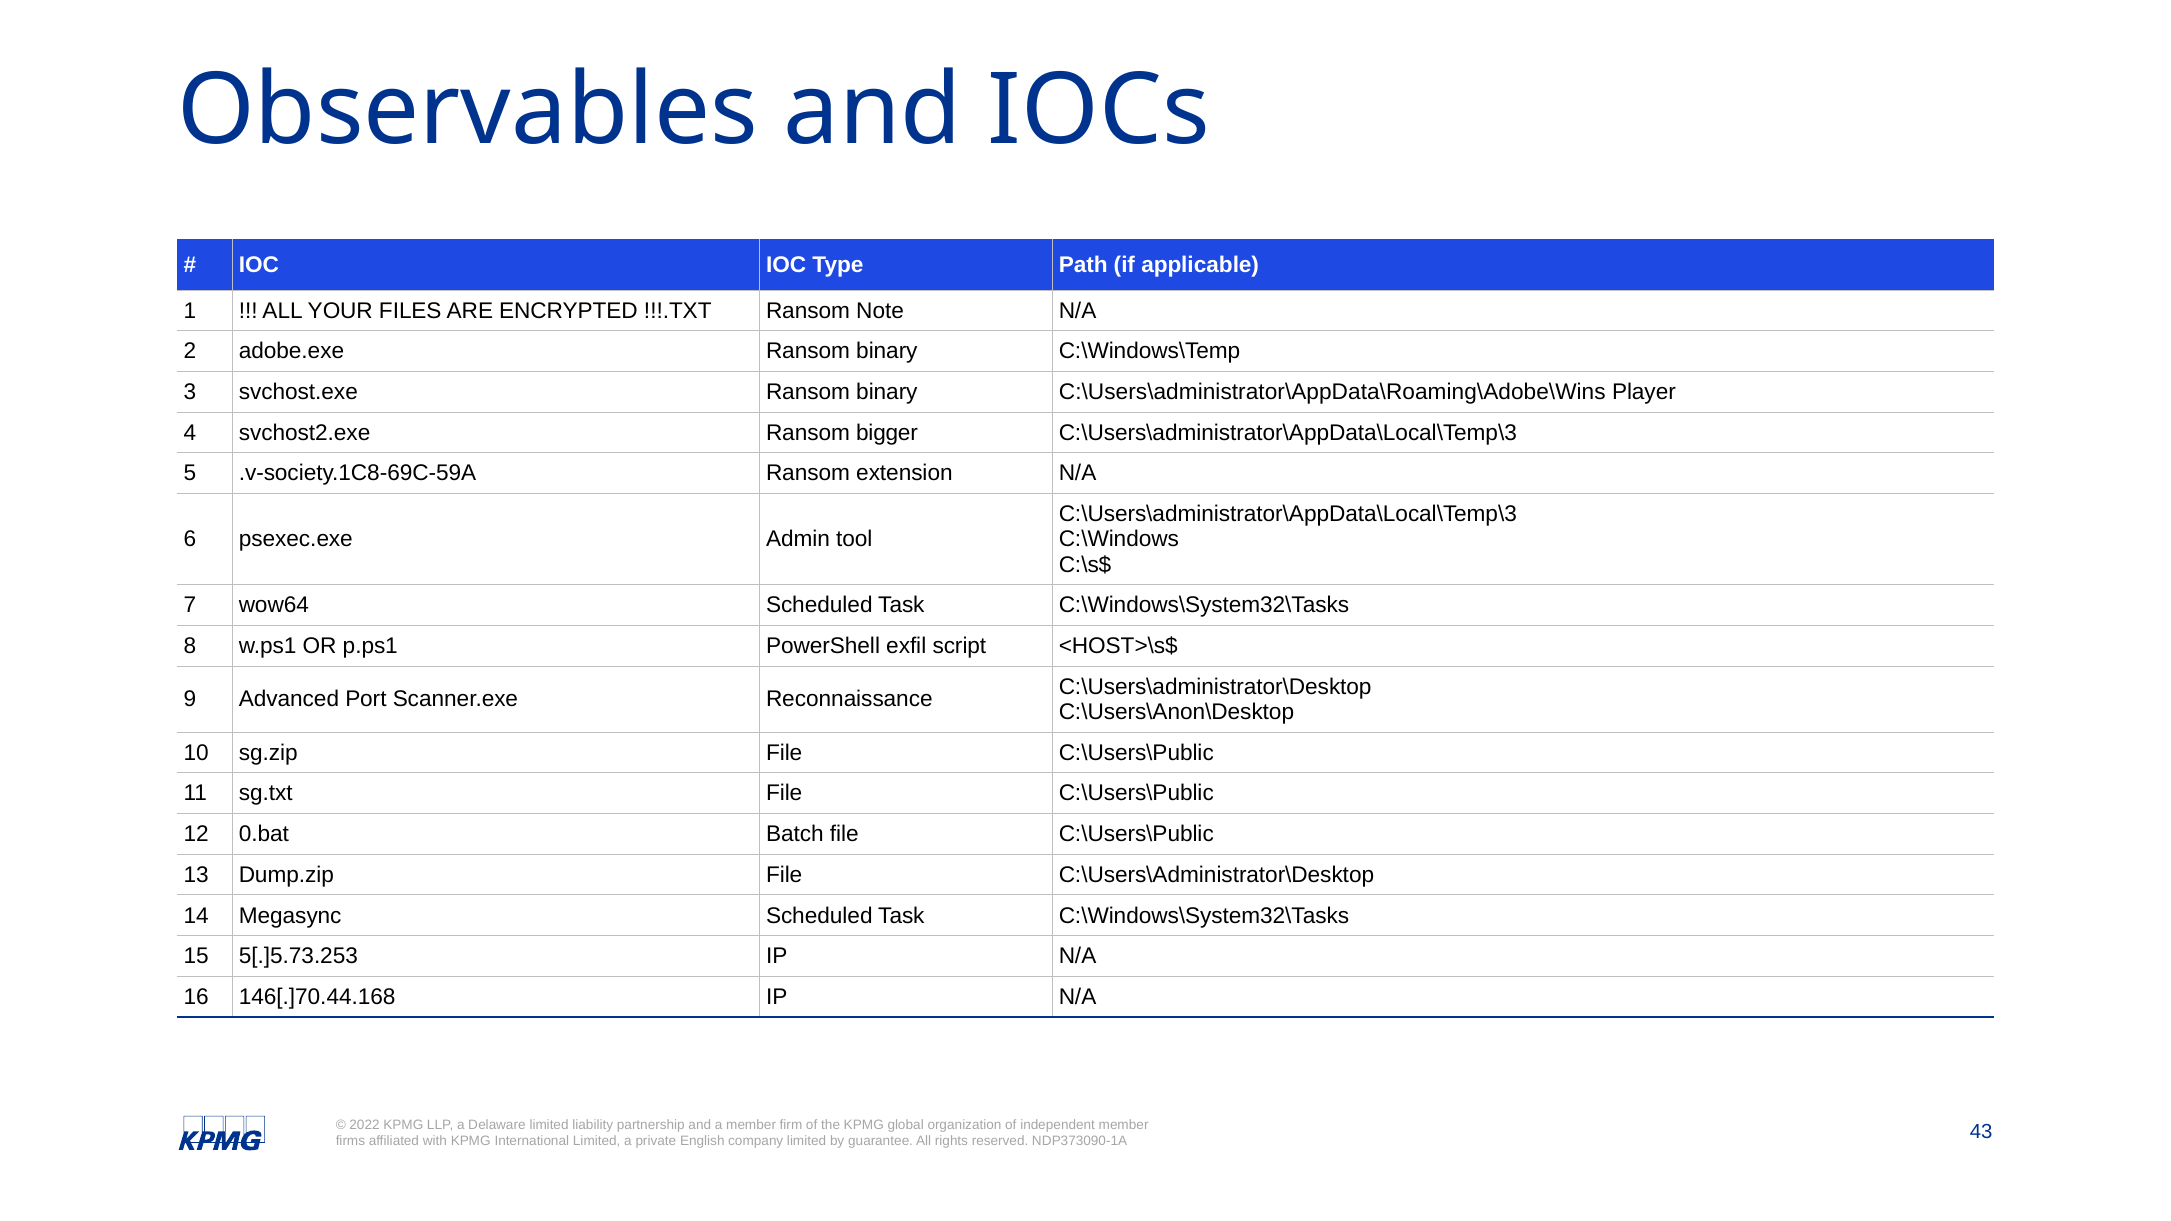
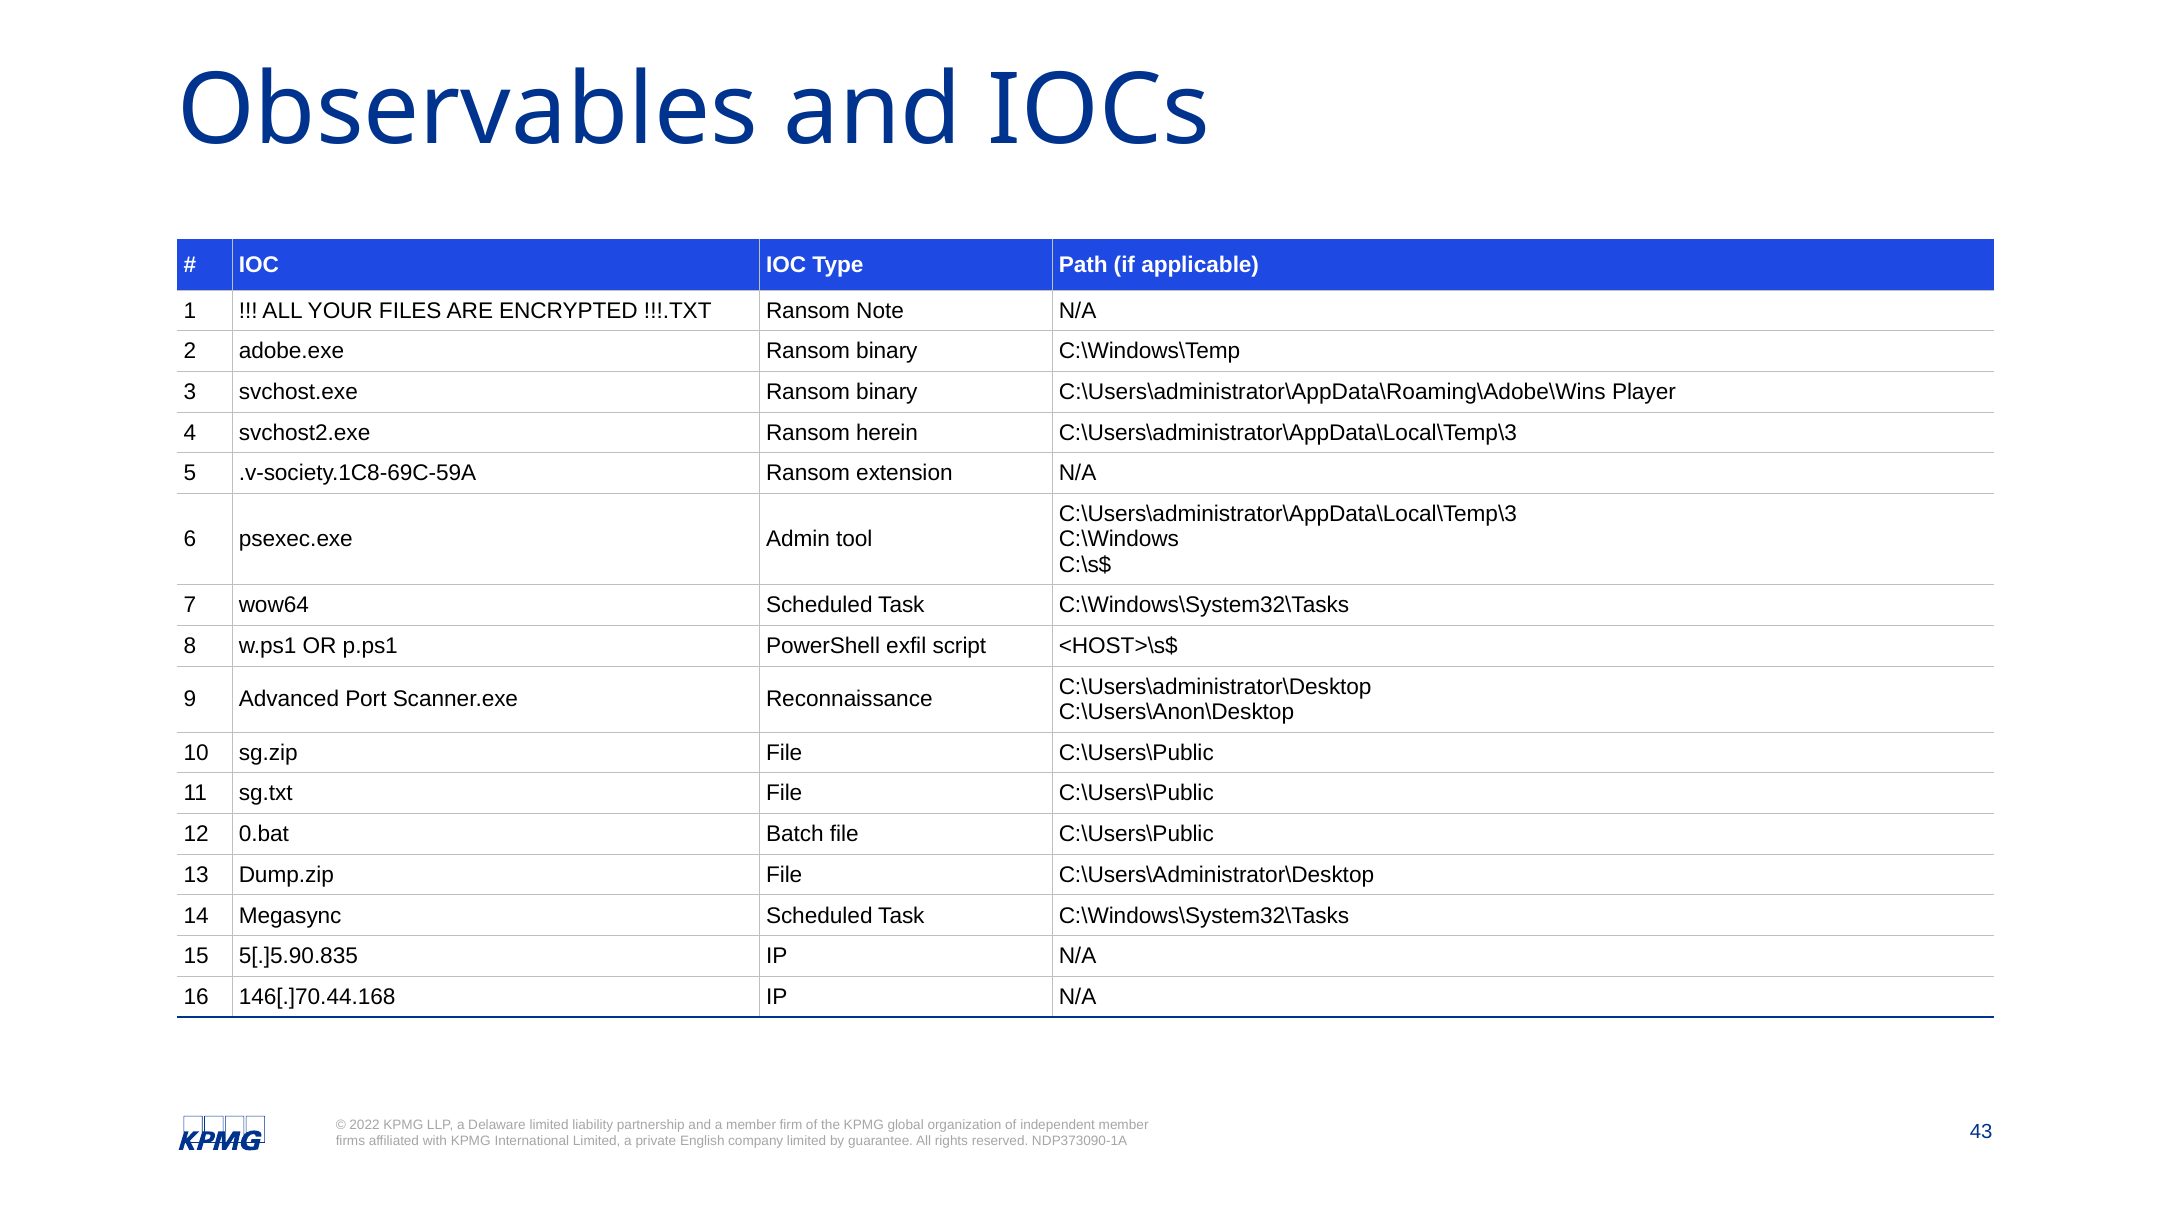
bigger: bigger -> herein
5[.]5.73.253: 5[.]5.73.253 -> 5[.]5.90.835
